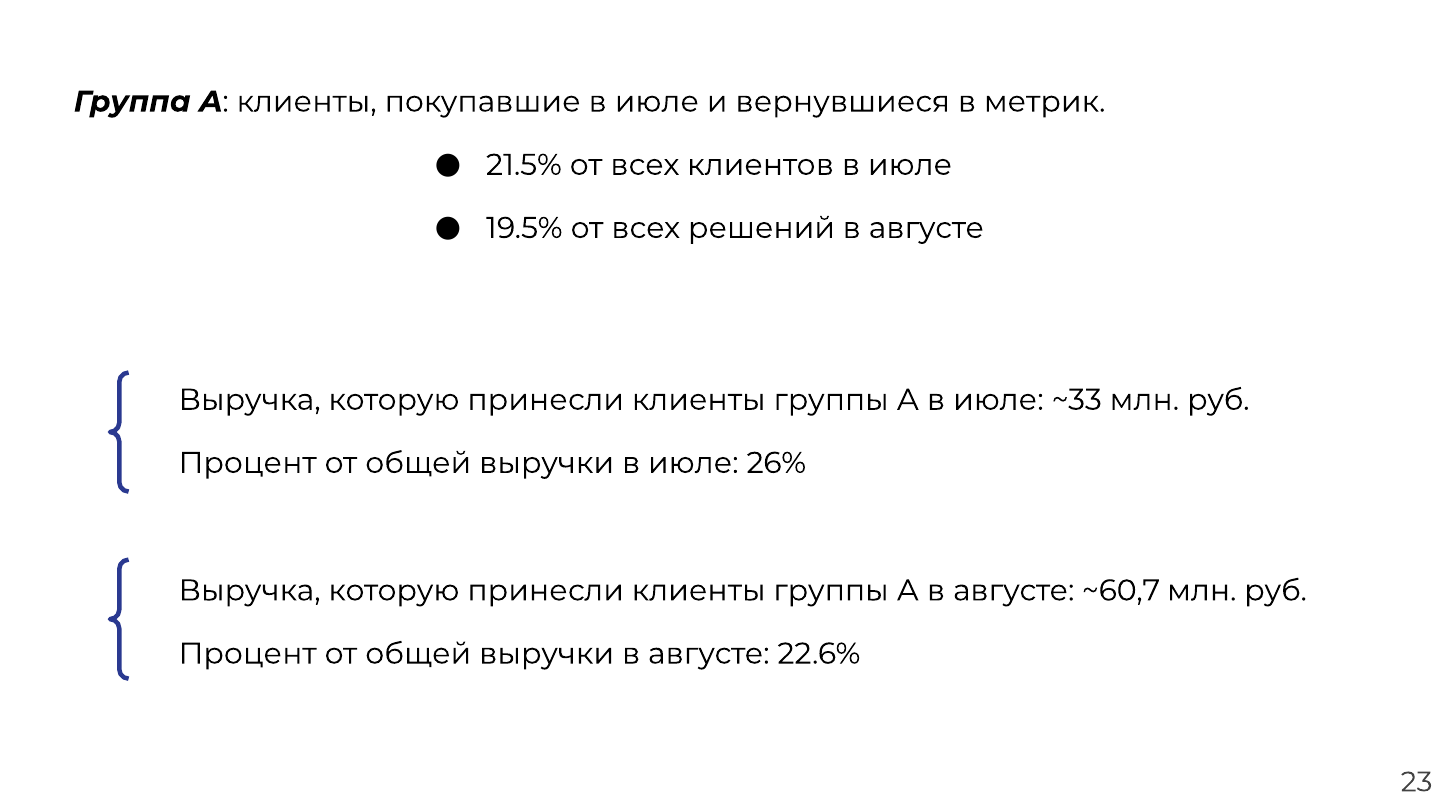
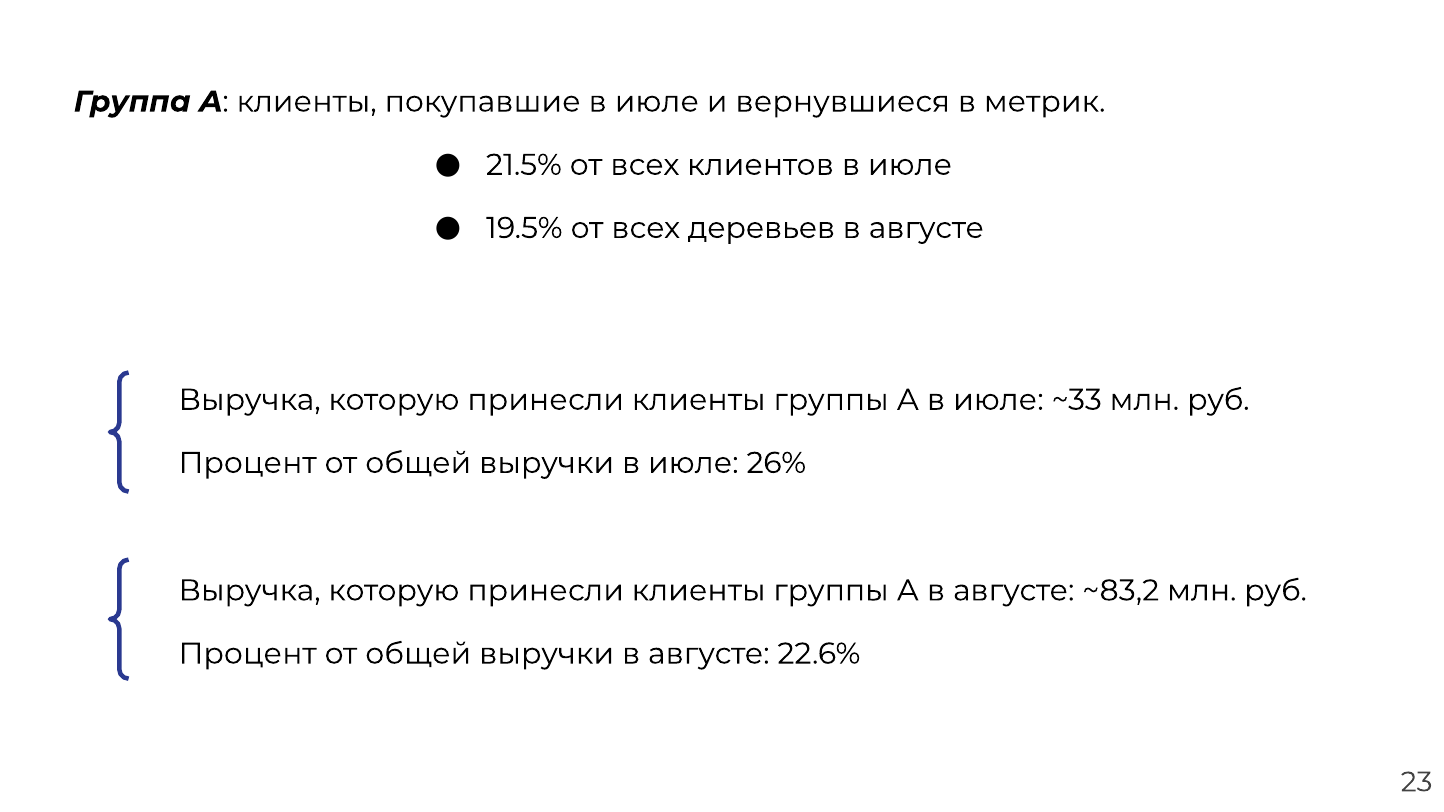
решений: решений -> деревьев
~60,7: ~60,7 -> ~83,2
